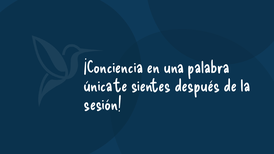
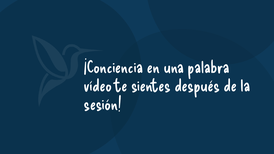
única: única -> vídeo
